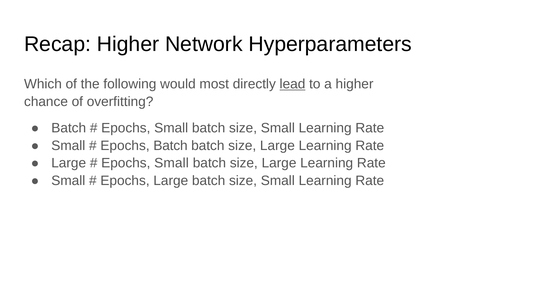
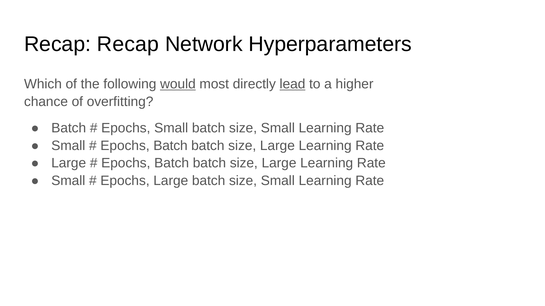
Recap Higher: Higher -> Recap
would underline: none -> present
Small at (172, 163): Small -> Batch
